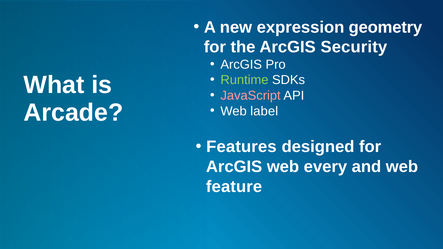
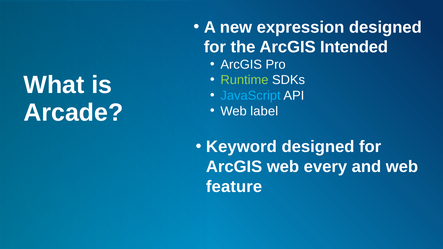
expression geometry: geometry -> designed
Security: Security -> Intended
JavaScript colour: pink -> light blue
Features: Features -> Keyword
